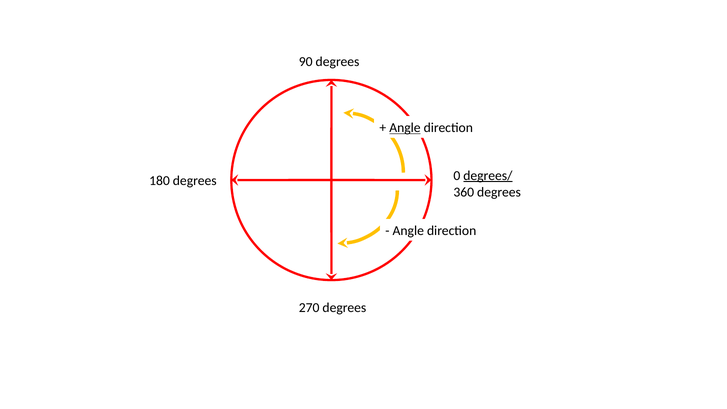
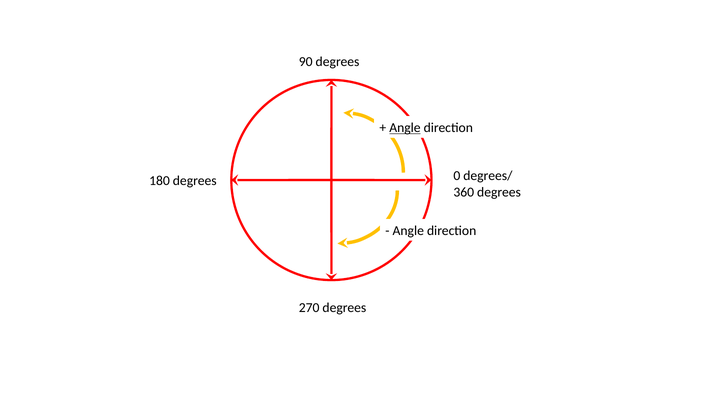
degrees/ underline: present -> none
